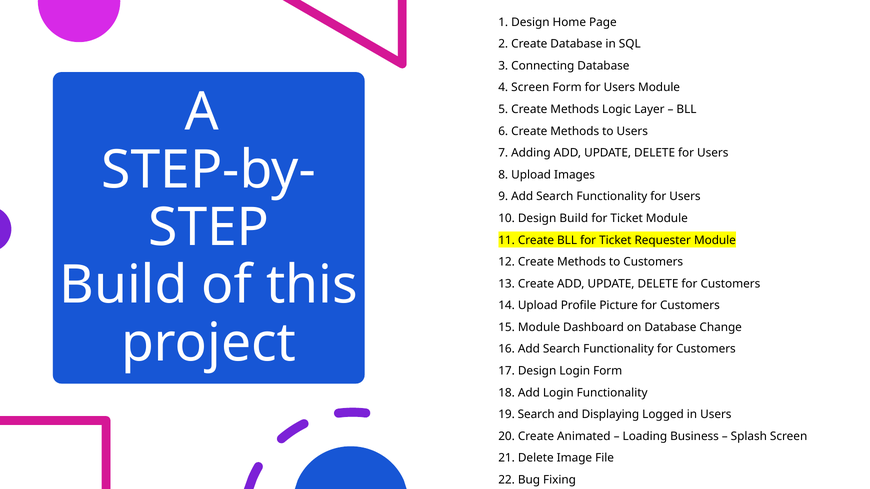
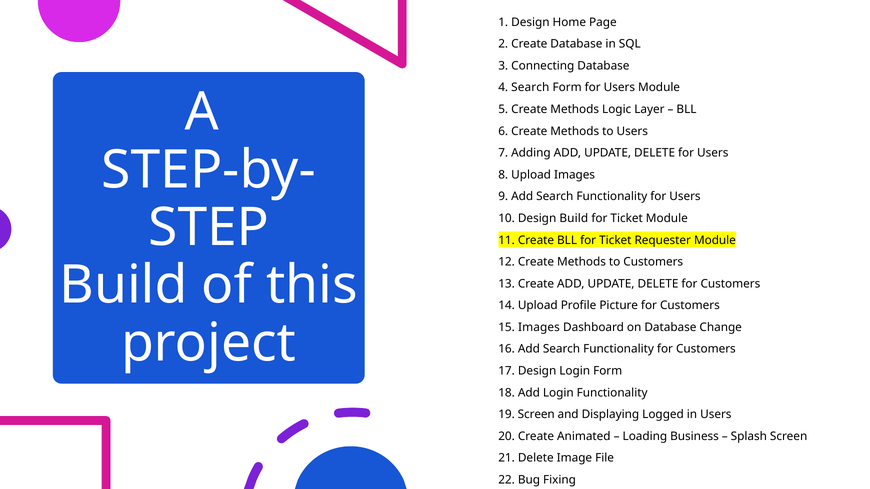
4 Screen: Screen -> Search
15 Module: Module -> Images
19 Search: Search -> Screen
